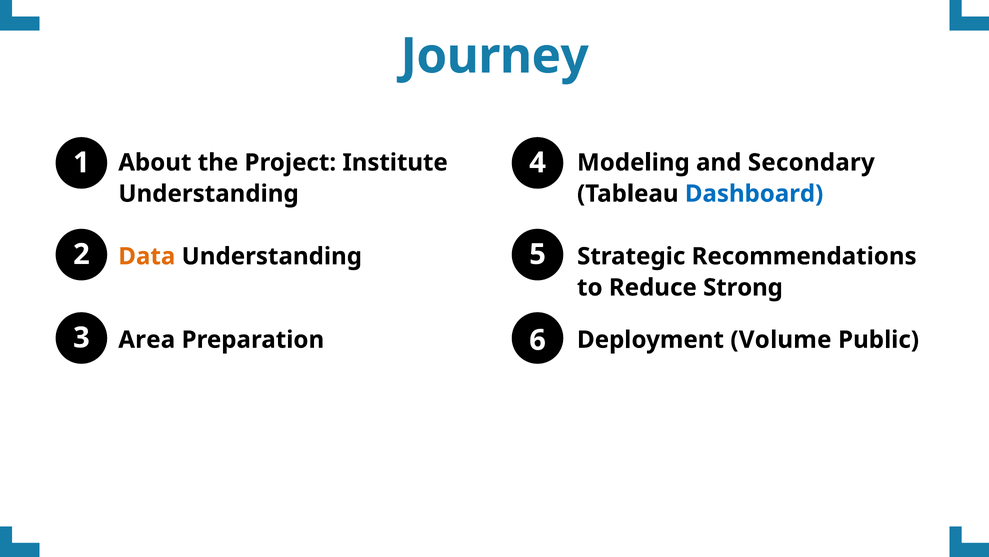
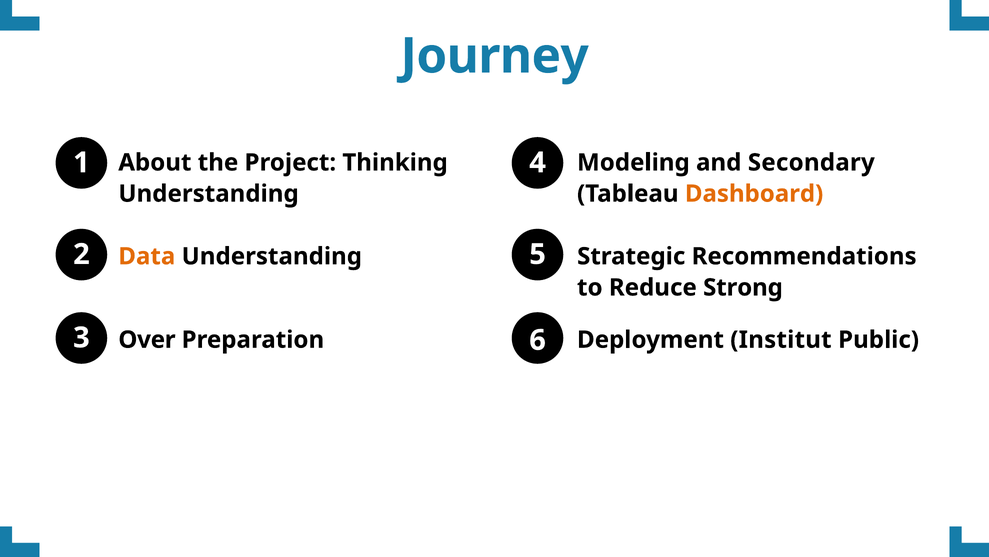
Institute: Institute -> Thinking
Dashboard colour: blue -> orange
Area: Area -> Over
Volume: Volume -> Institut
